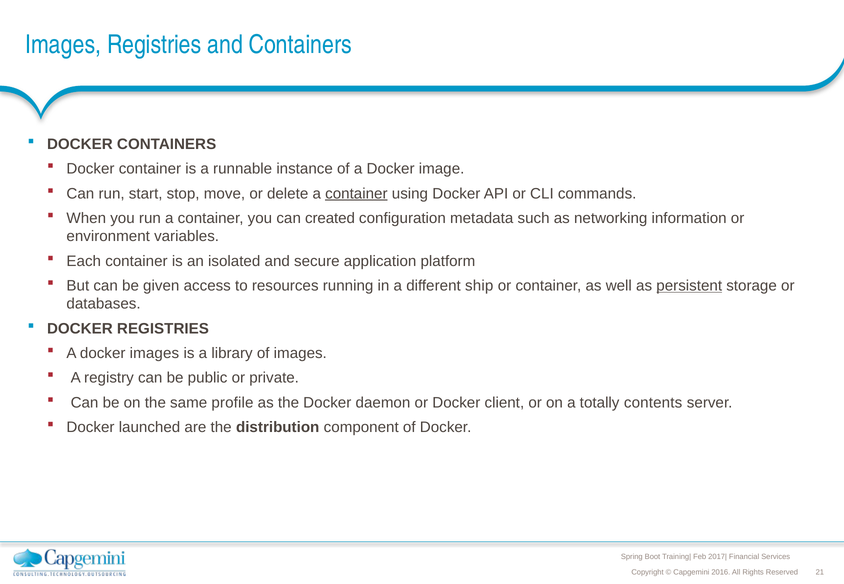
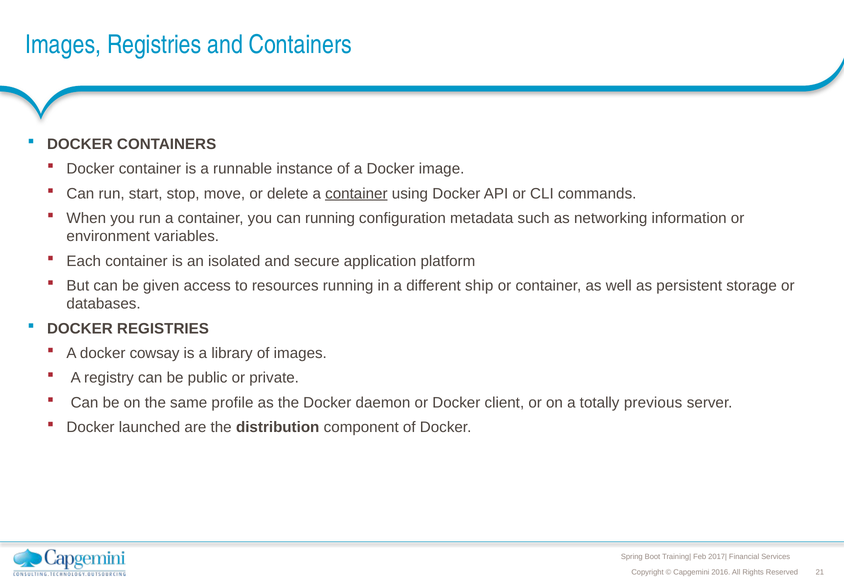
can created: created -> running
persistent underline: present -> none
docker images: images -> cowsay
contents: contents -> previous
